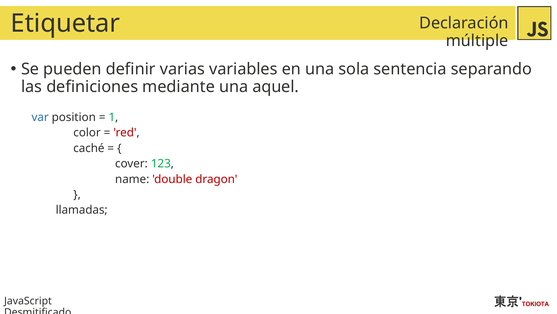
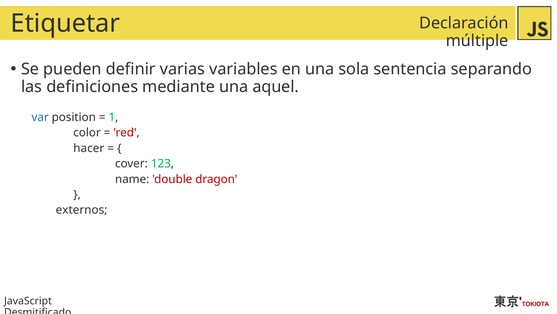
caché: caché -> hacer
llamadas: llamadas -> externos
